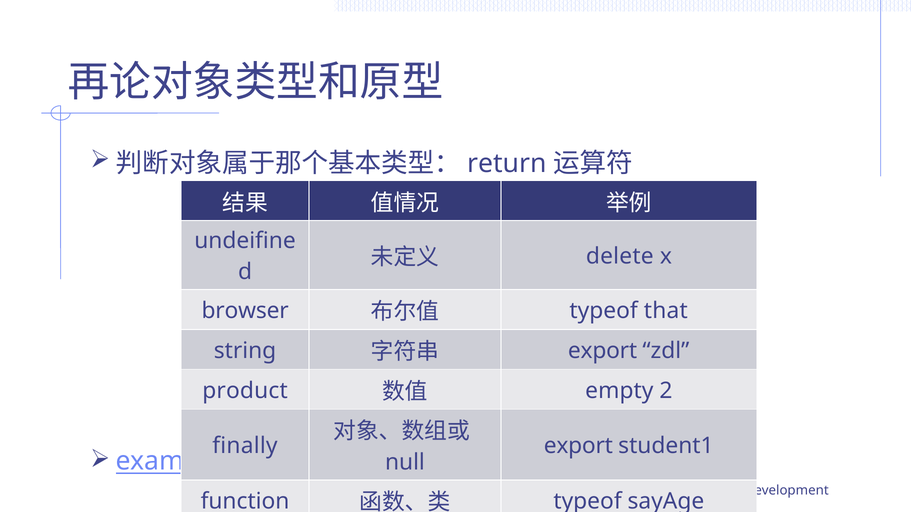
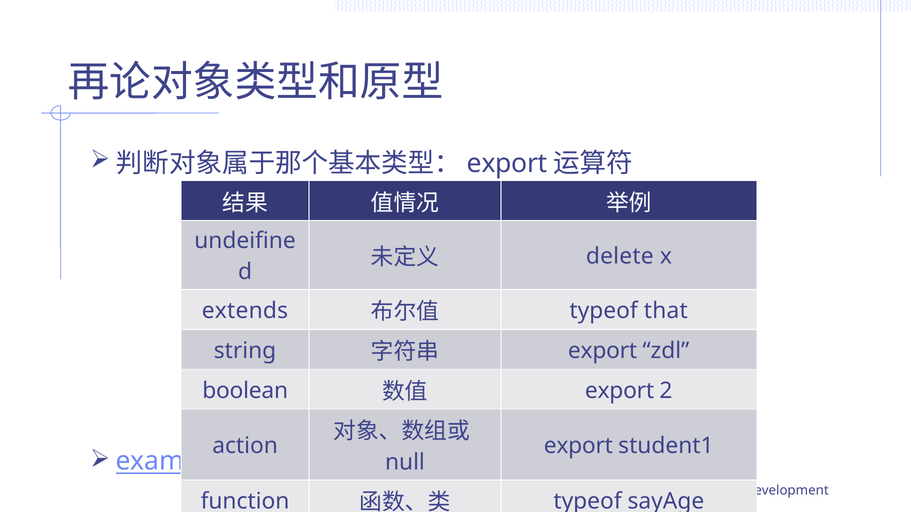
return at (507, 164): return -> export
browser: browser -> extends
product: product -> boolean
empty at (619, 391): empty -> export
finally: finally -> action
